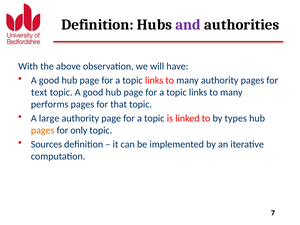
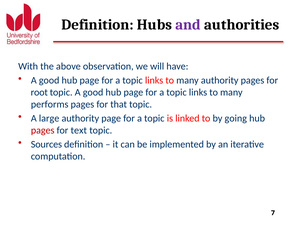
text: text -> root
types: types -> going
pages at (43, 130) colour: orange -> red
only: only -> text
